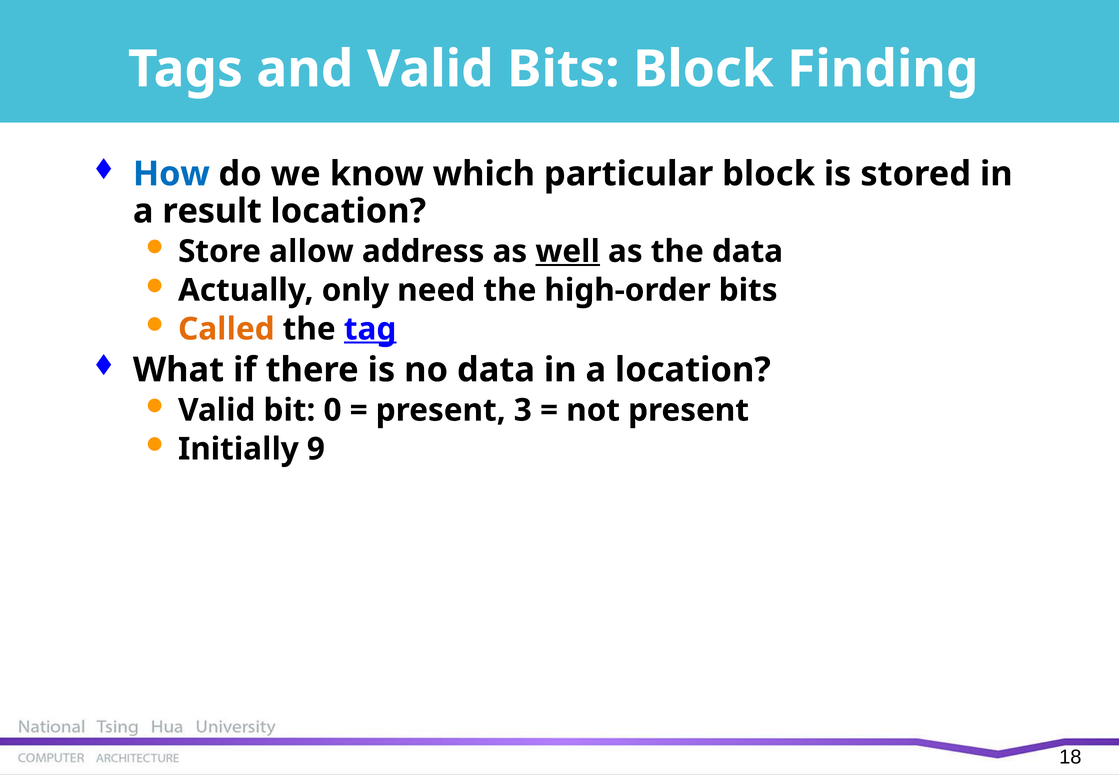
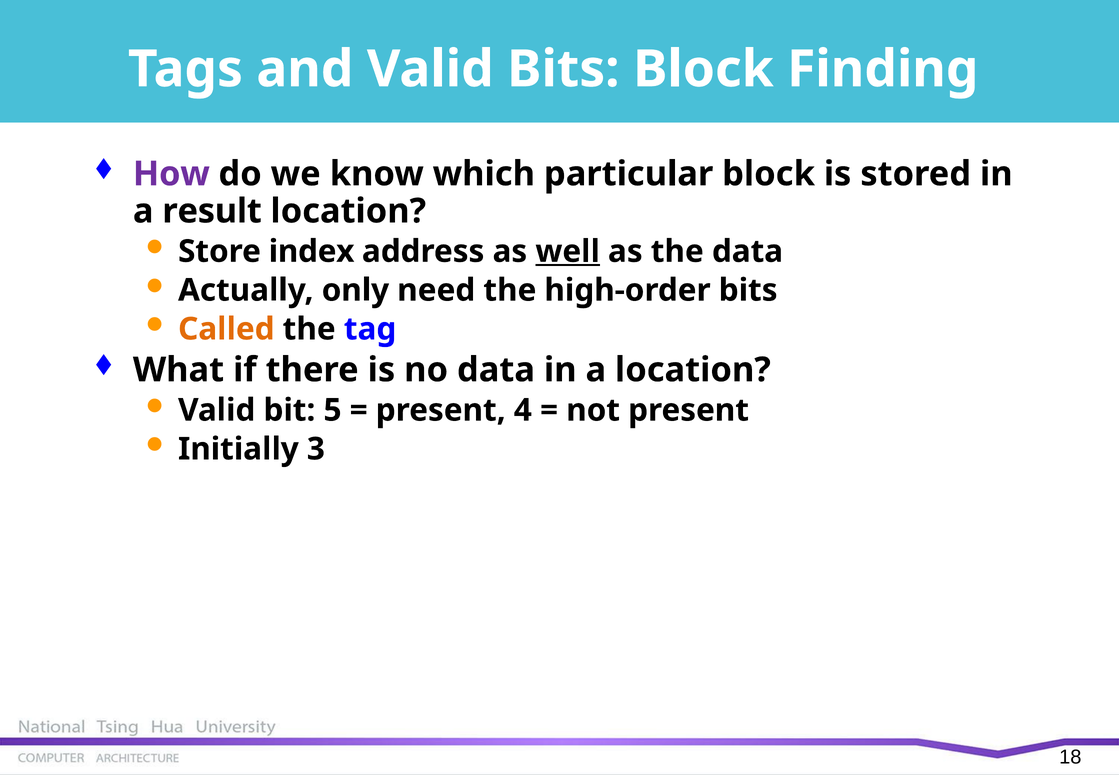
How colour: blue -> purple
allow: allow -> index
tag underline: present -> none
0: 0 -> 5
3: 3 -> 4
9: 9 -> 3
